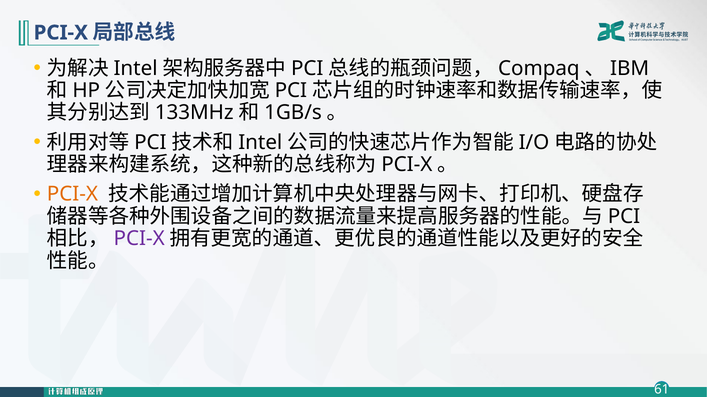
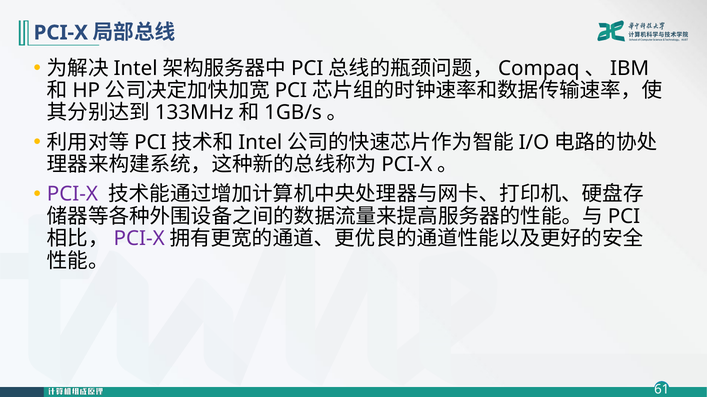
PCI-X at (72, 194) colour: orange -> purple
